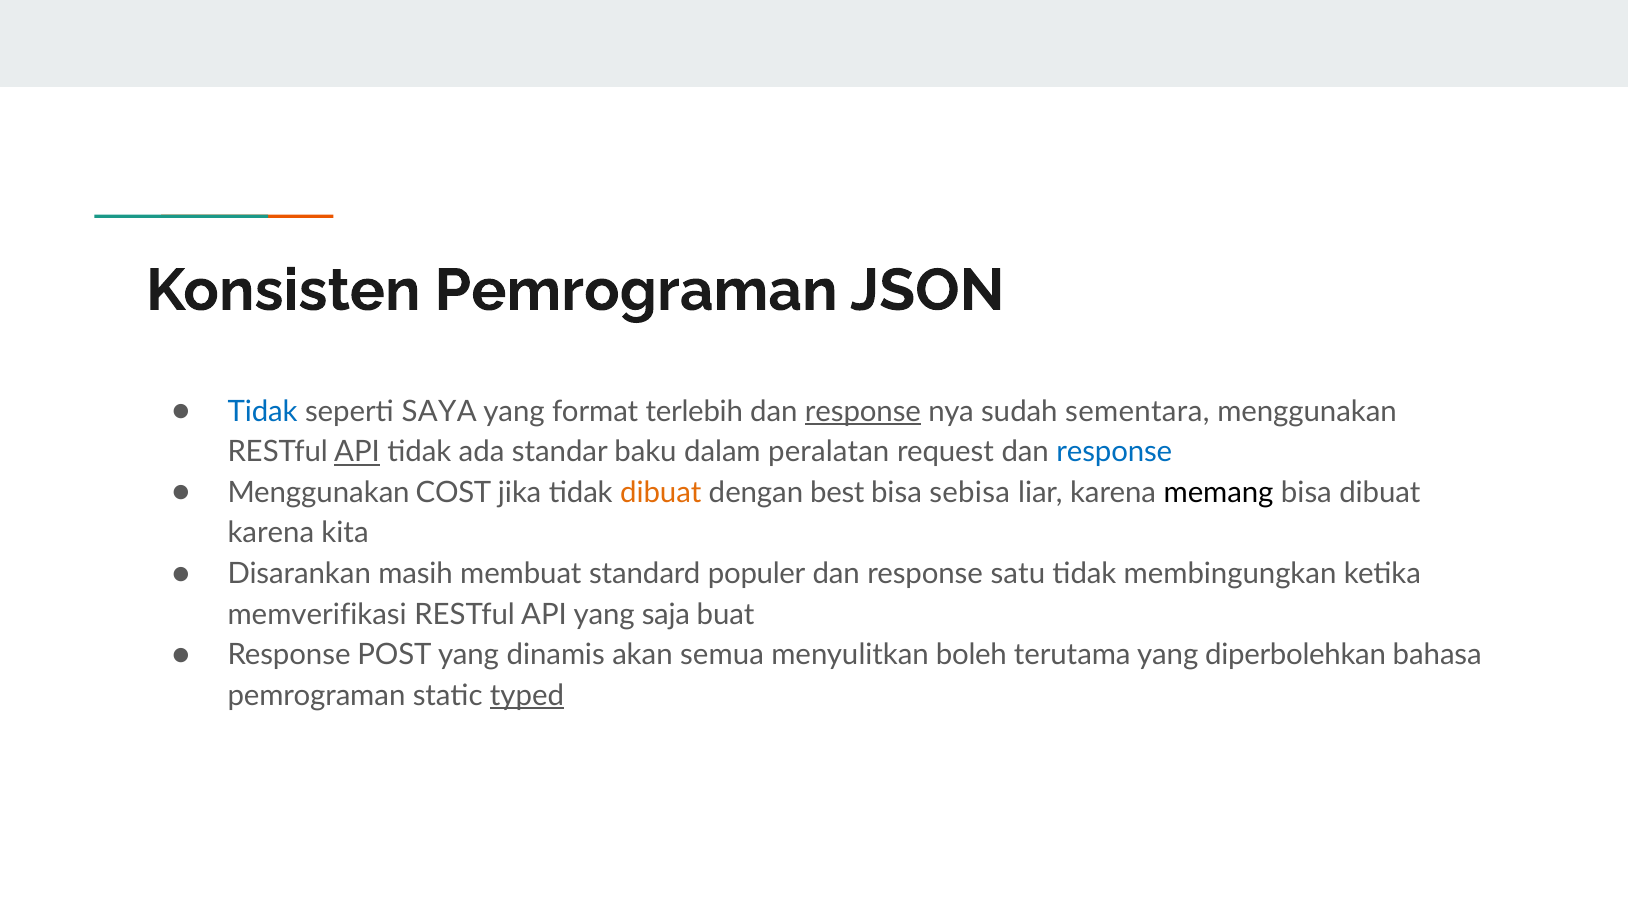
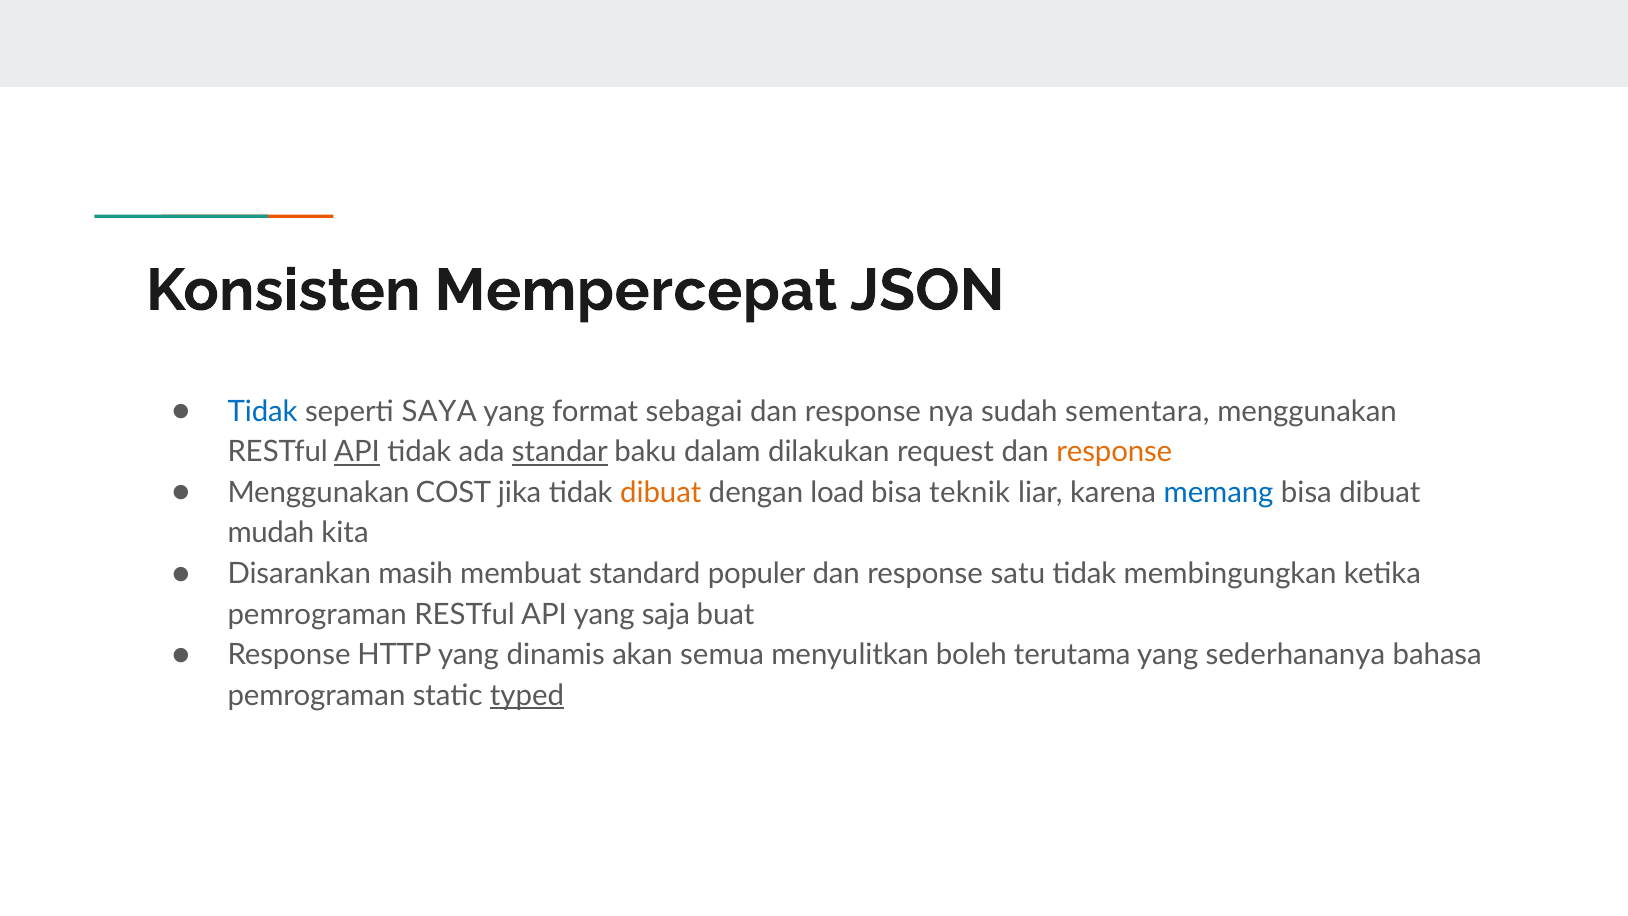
Konsisten Pemrograman: Pemrograman -> Mempercepat
terlebih: terlebih -> sebagai
response at (863, 411) underline: present -> none
standar underline: none -> present
peralatan: peralatan -> dilakukan
response at (1114, 452) colour: blue -> orange
best: best -> load
sebisa: sebisa -> teknik
memang colour: black -> blue
karena at (271, 533): karena -> mudah
memverifikasi at (317, 614): memverifikasi -> pemrograman
POST: POST -> HTTP
diperbolehkan: diperbolehkan -> sederhananya
